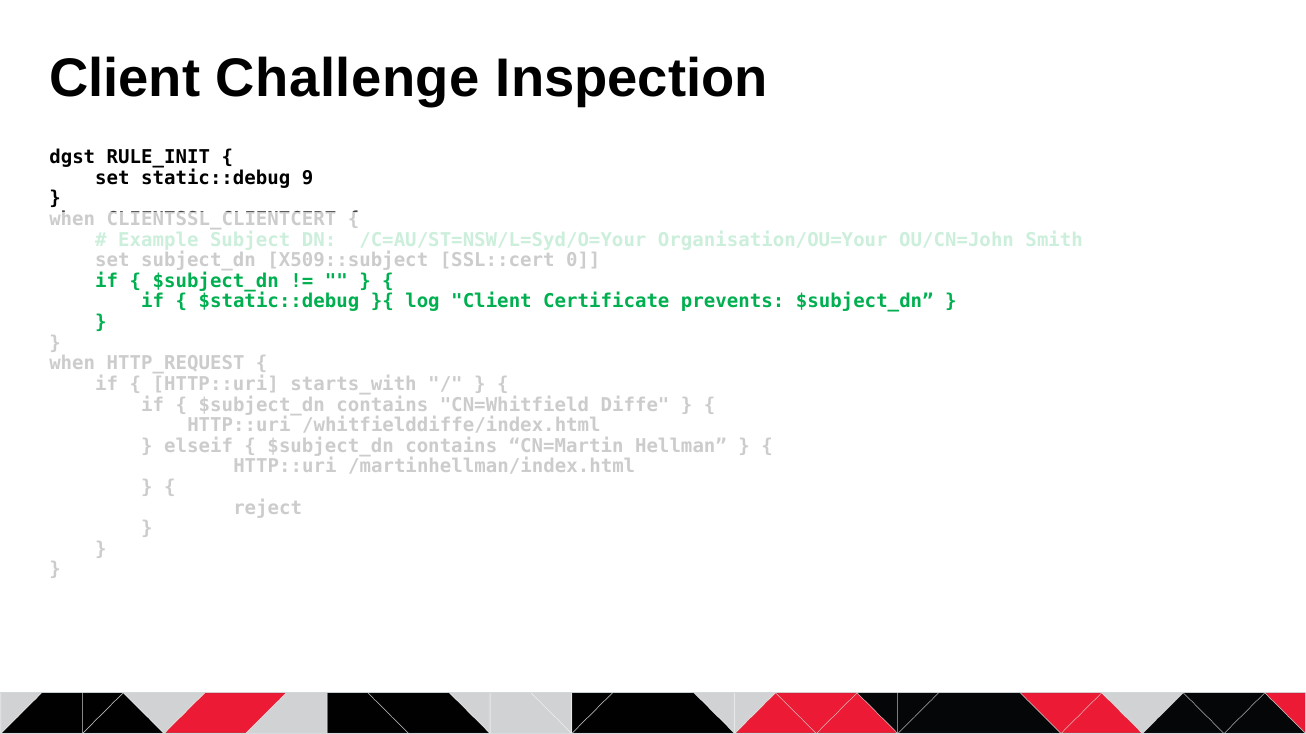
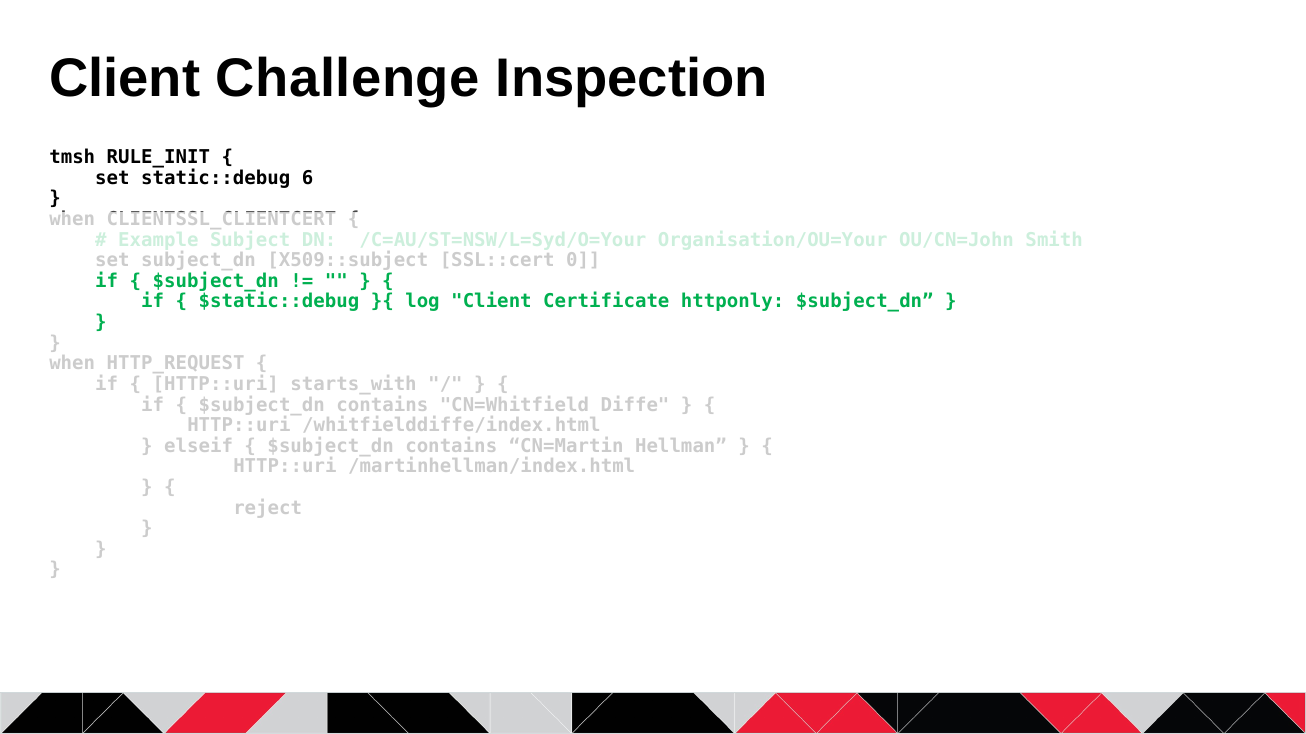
dgst: dgst -> tmsh
9: 9 -> 6
prevents: prevents -> httponly
